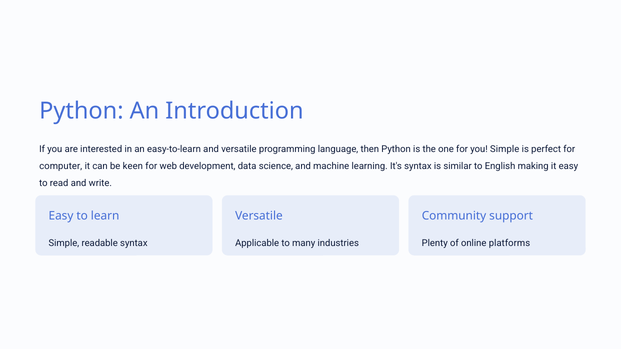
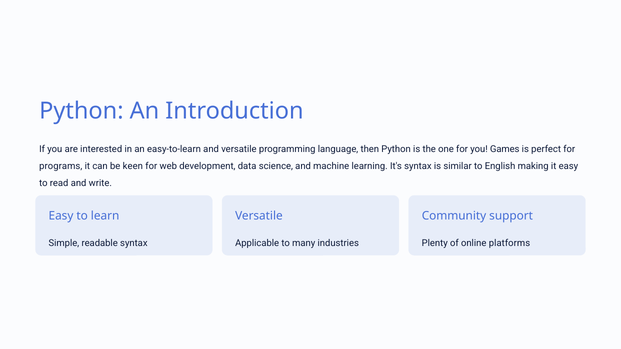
you Simple: Simple -> Games
computer: computer -> programs
